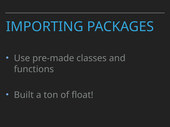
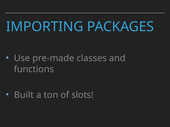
float: float -> slots
